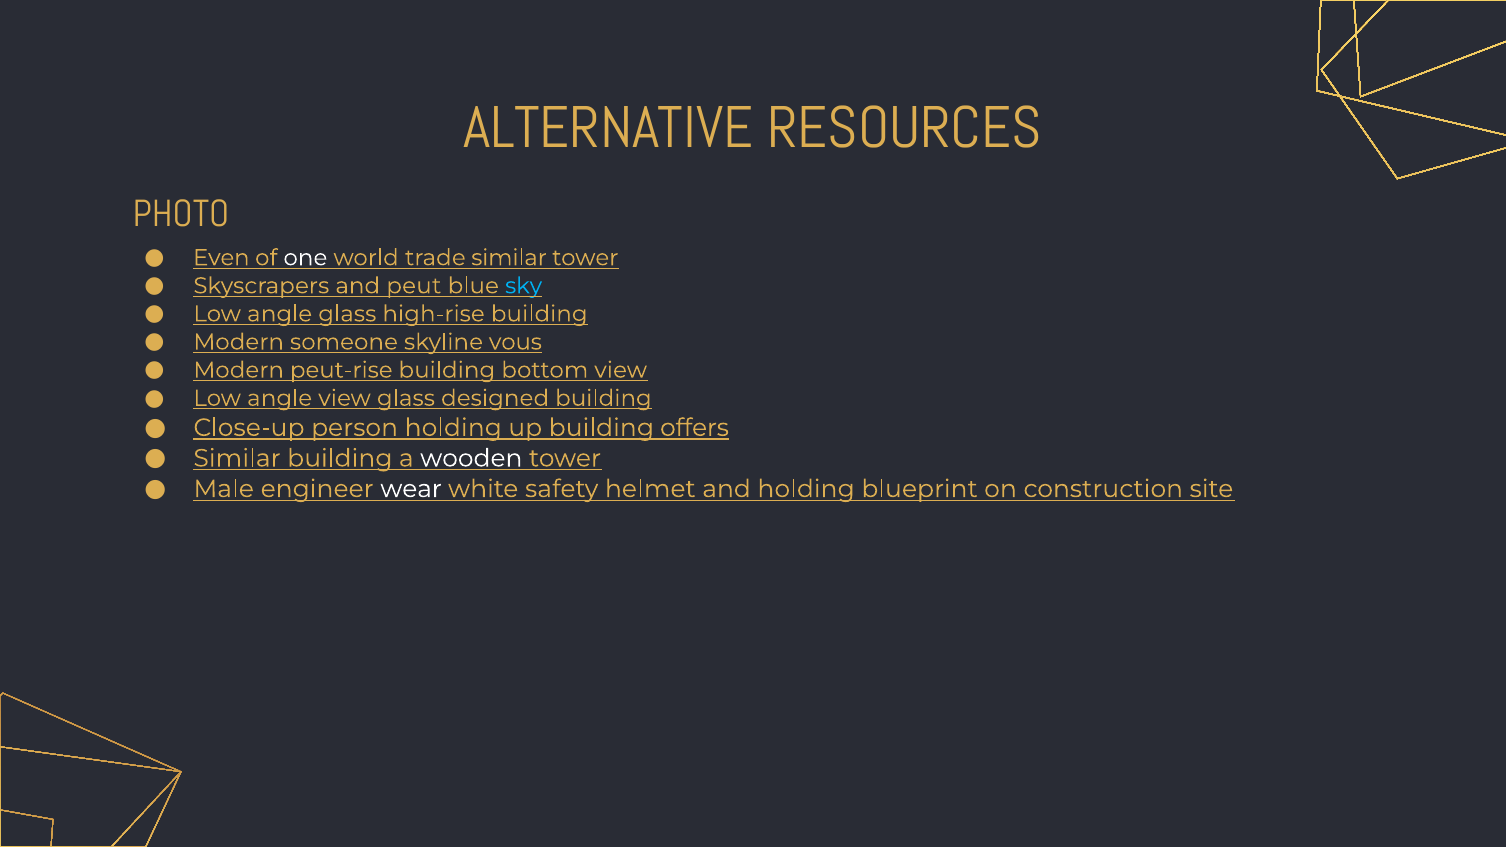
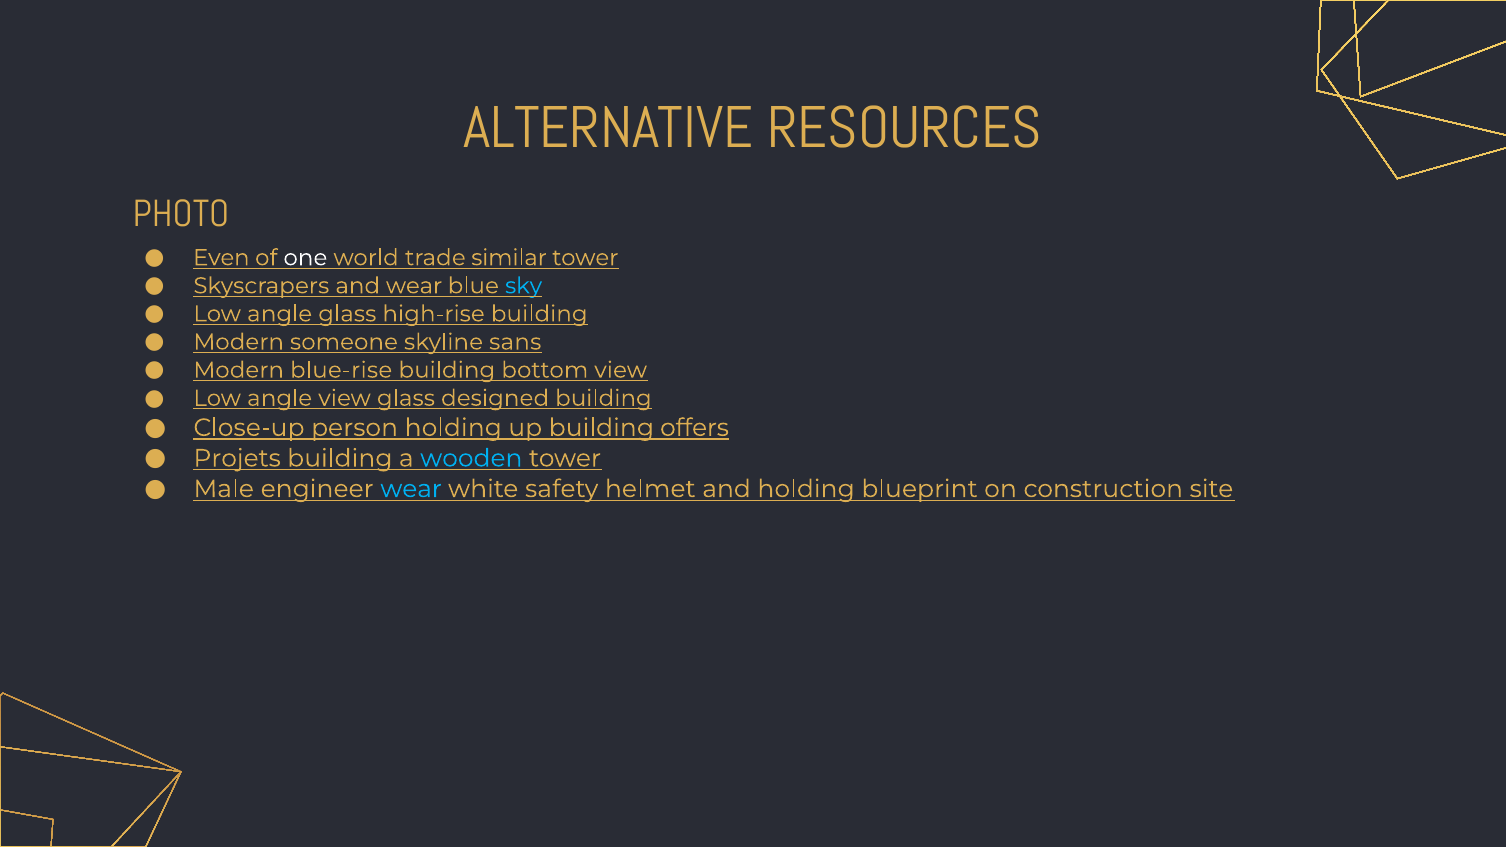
and peut: peut -> wear
vous: vous -> sans
peut-rise: peut-rise -> blue-rise
Similar at (237, 458): Similar -> Projets
wooden colour: white -> light blue
wear at (411, 489) colour: white -> light blue
